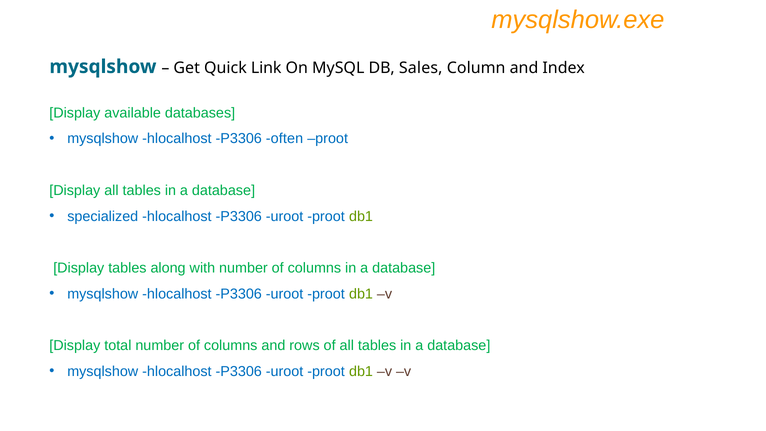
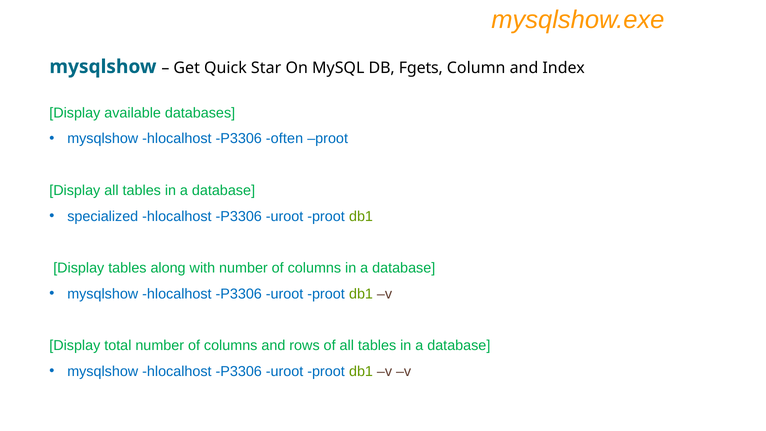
Link: Link -> Star
Sales: Sales -> Fgets
